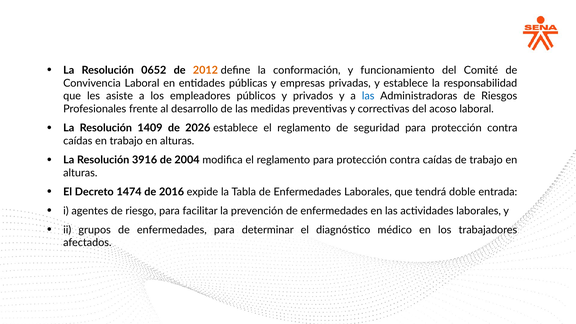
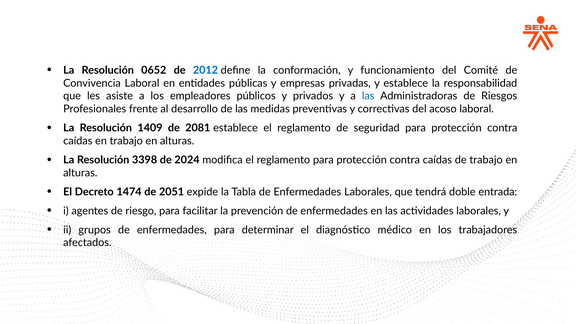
2012 colour: orange -> blue
2026: 2026 -> 2081
3916: 3916 -> 3398
2004: 2004 -> 2024
2016: 2016 -> 2051
